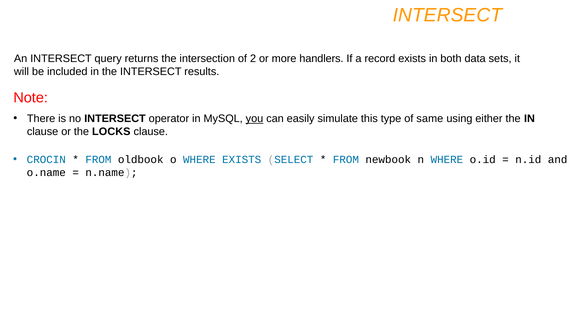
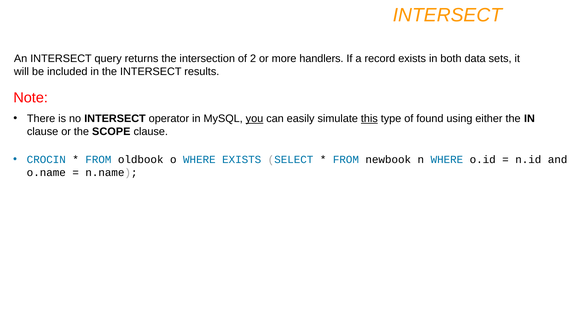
this underline: none -> present
same: same -> found
LOCKS: LOCKS -> SCOPE
